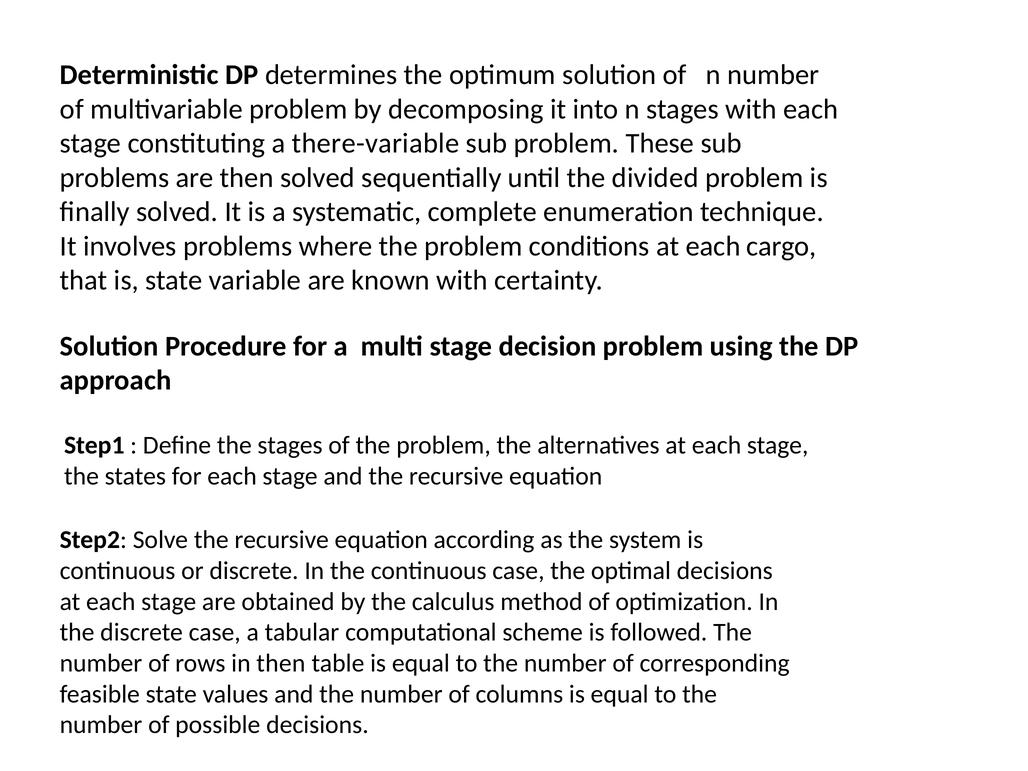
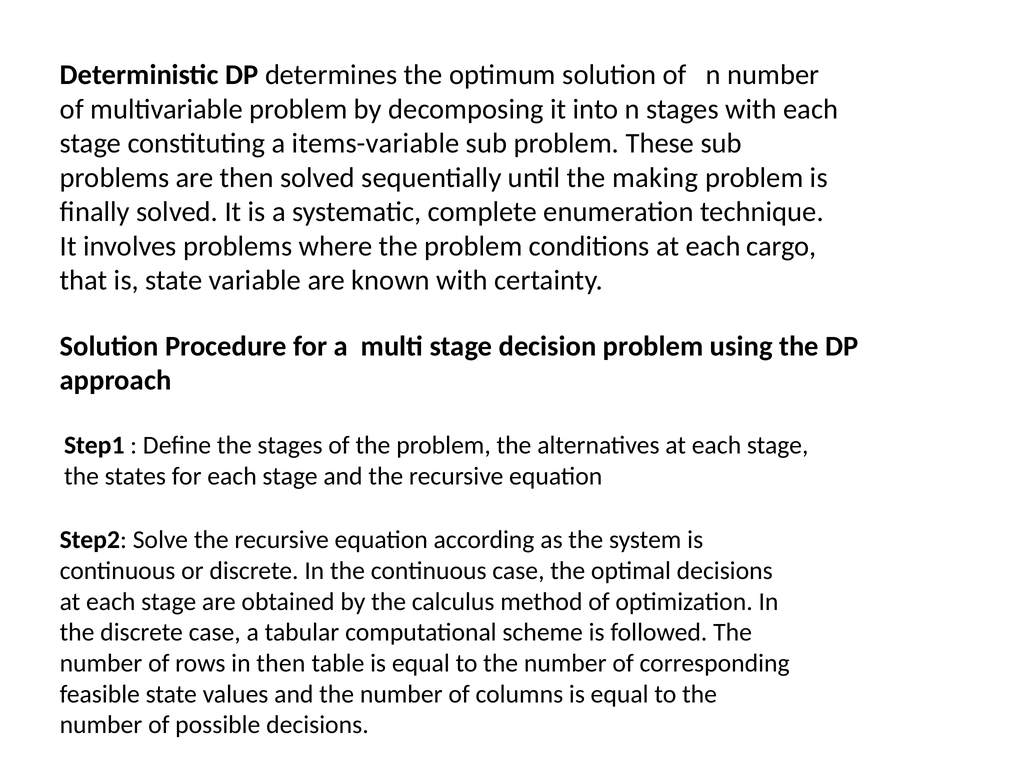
there-variable: there-variable -> items-variable
divided: divided -> making
